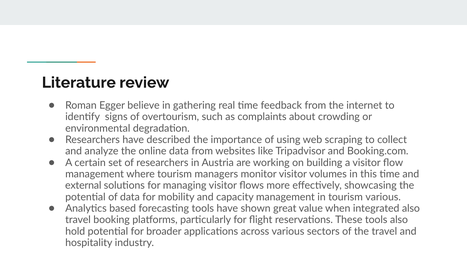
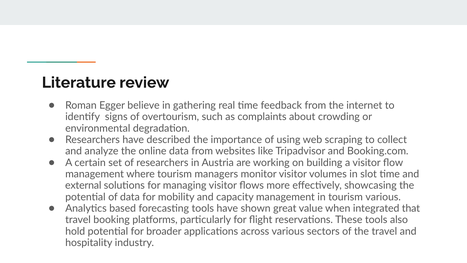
this: this -> slot
integrated also: also -> that
